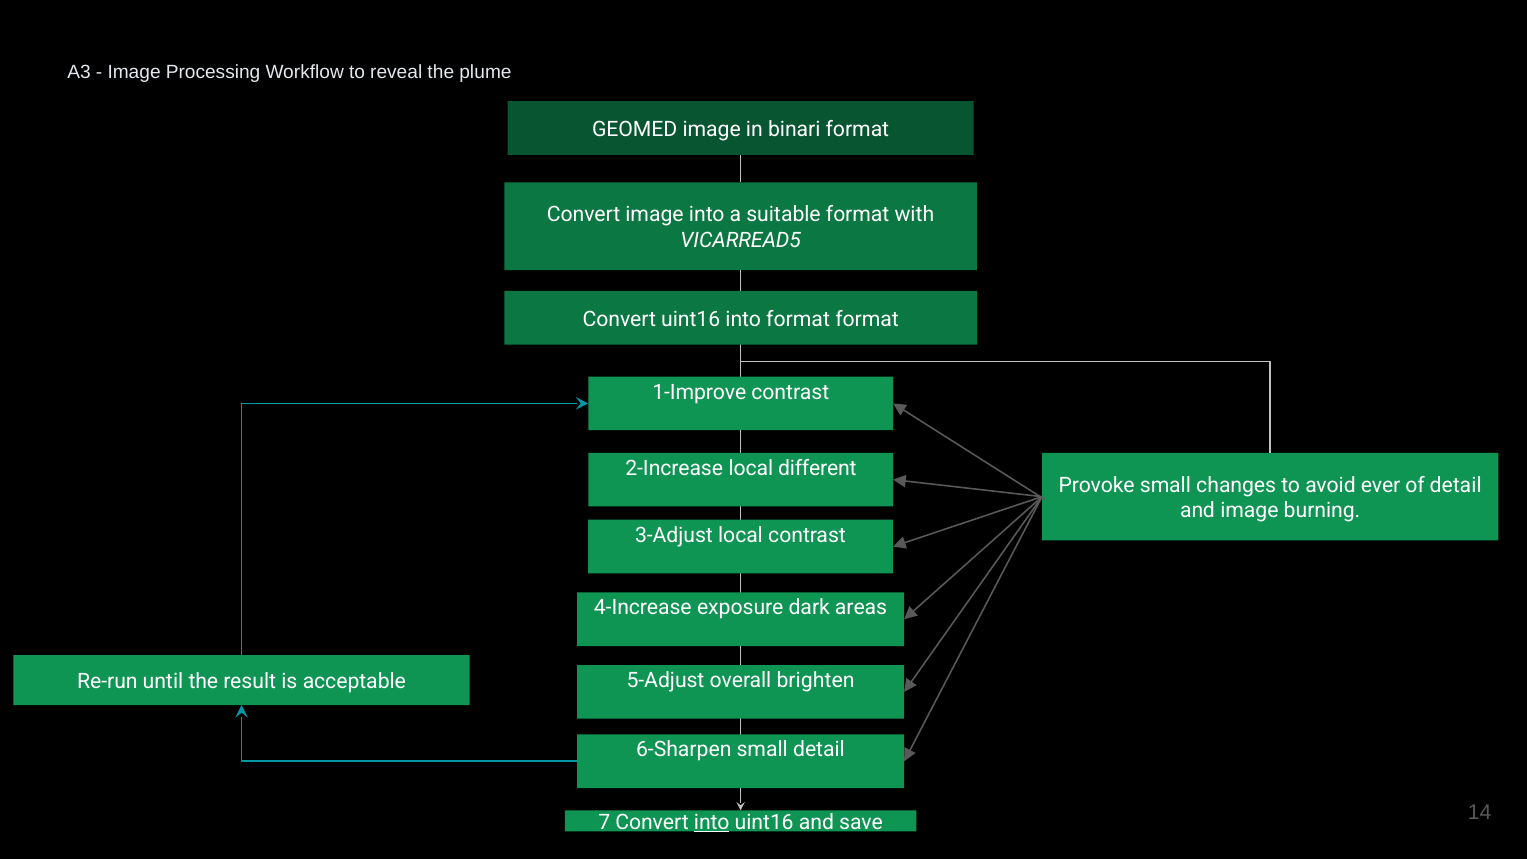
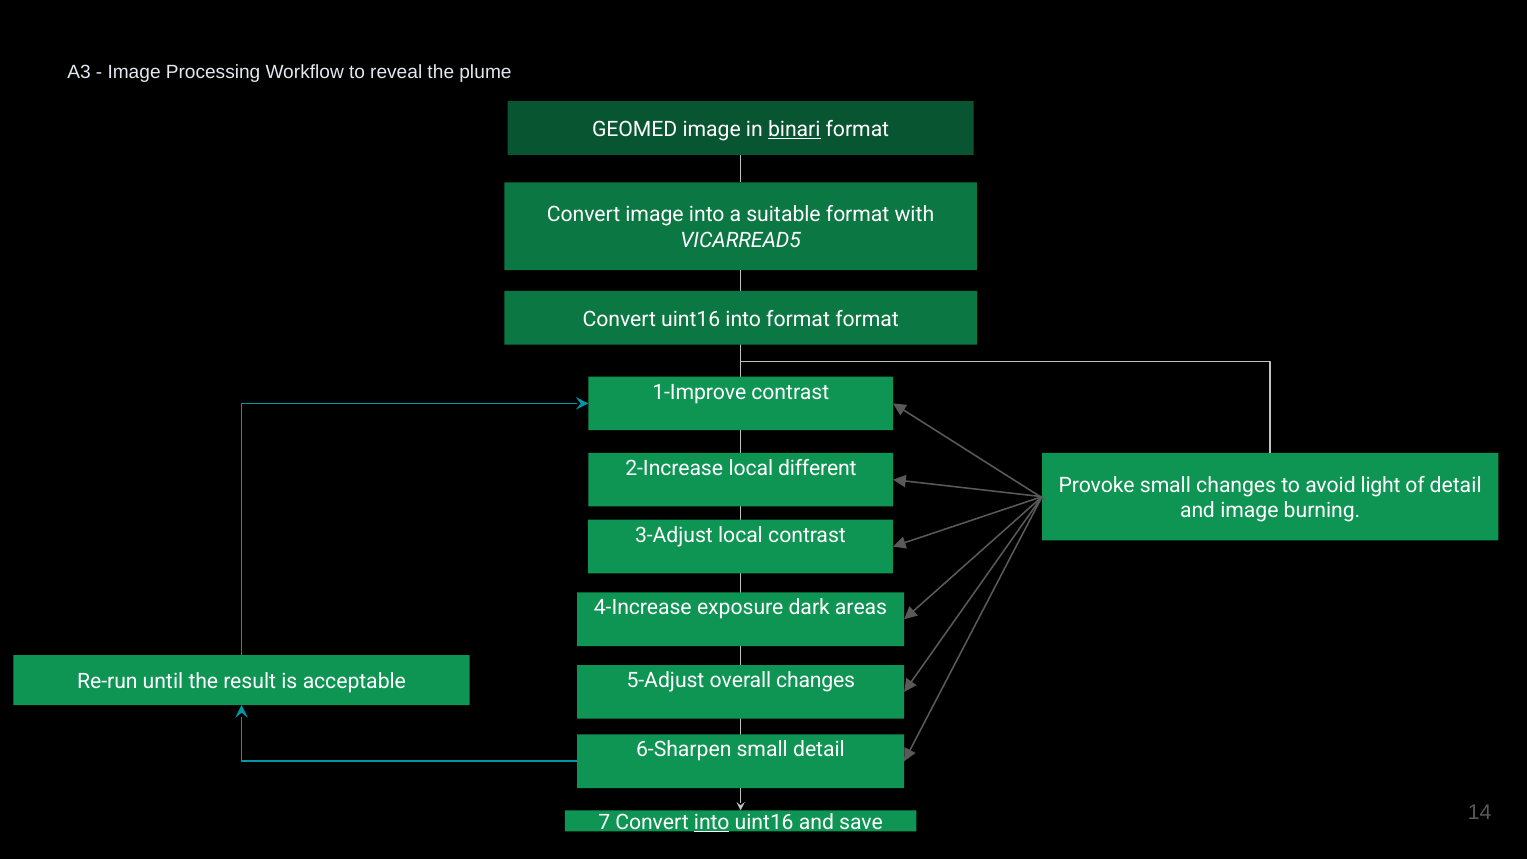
binari underline: none -> present
ever: ever -> light
overall brighten: brighten -> changes
